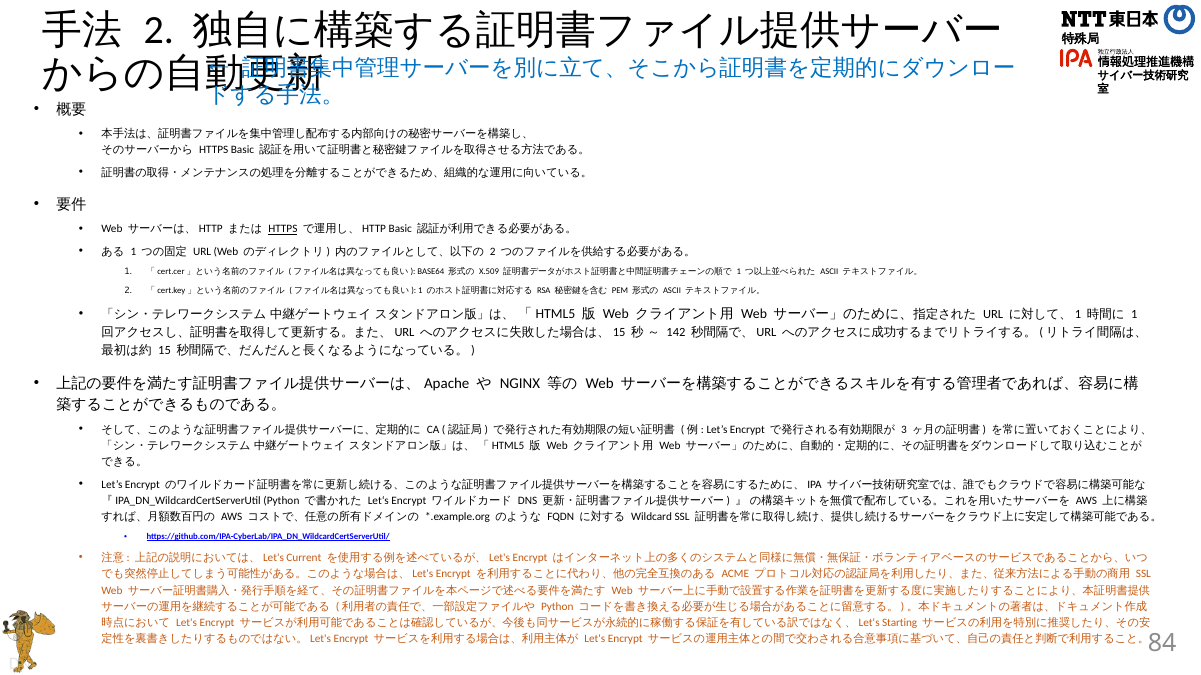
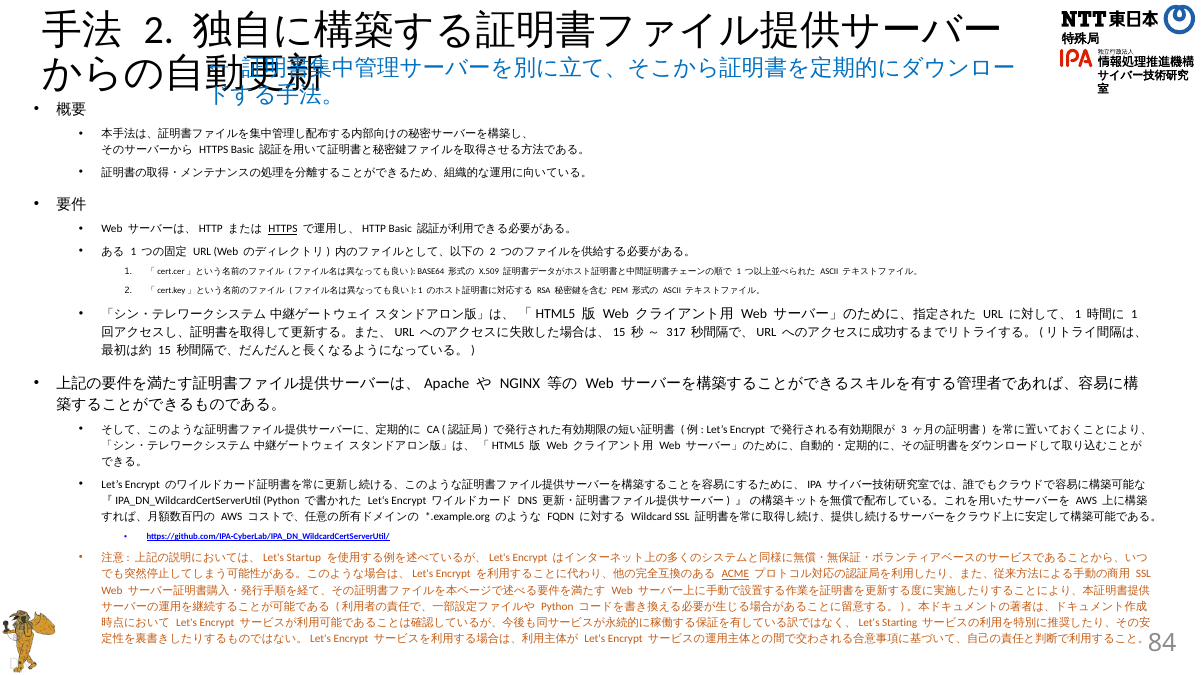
142: 142 -> 317
Current: Current -> Startup
ACME underline: none -> present
